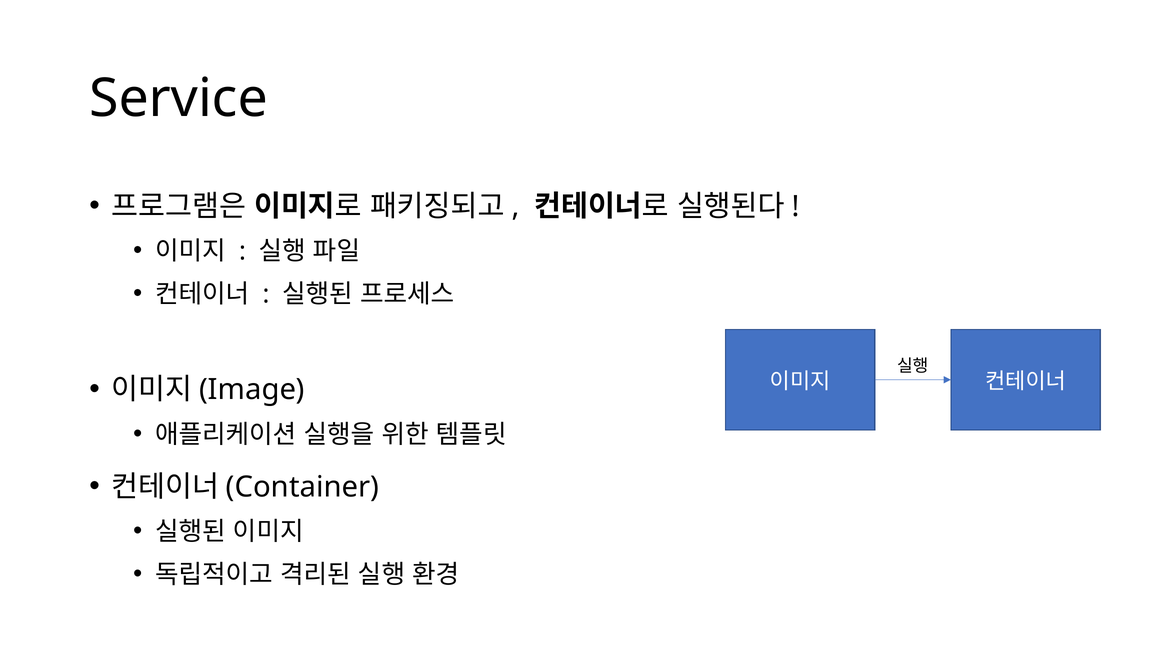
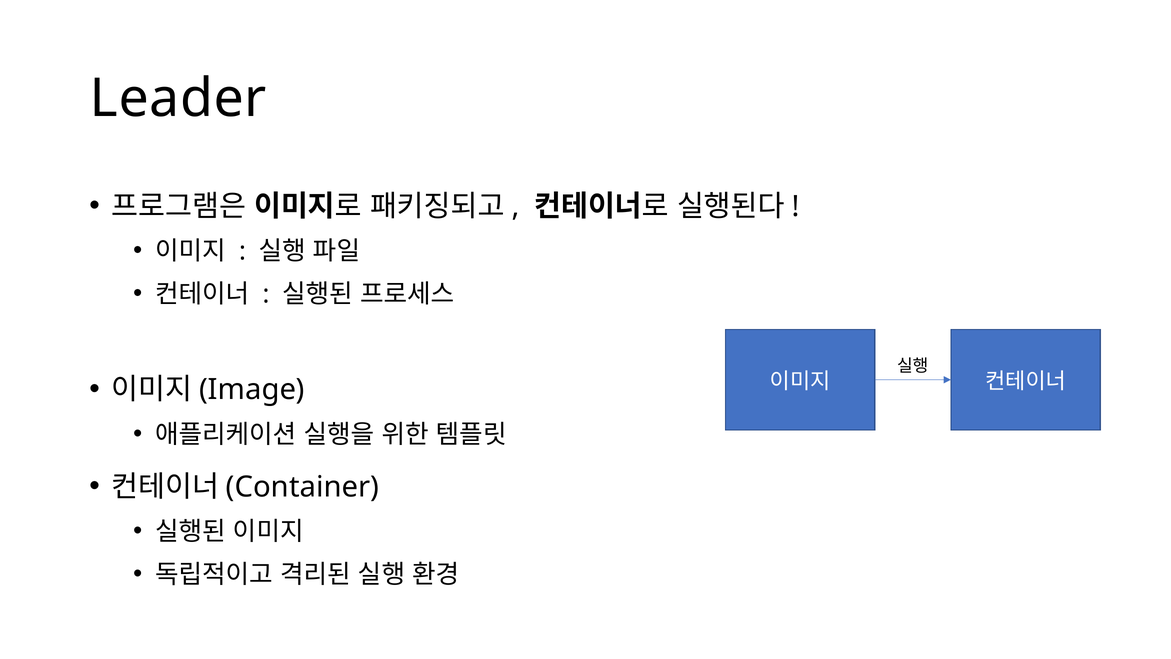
Service: Service -> Leader
